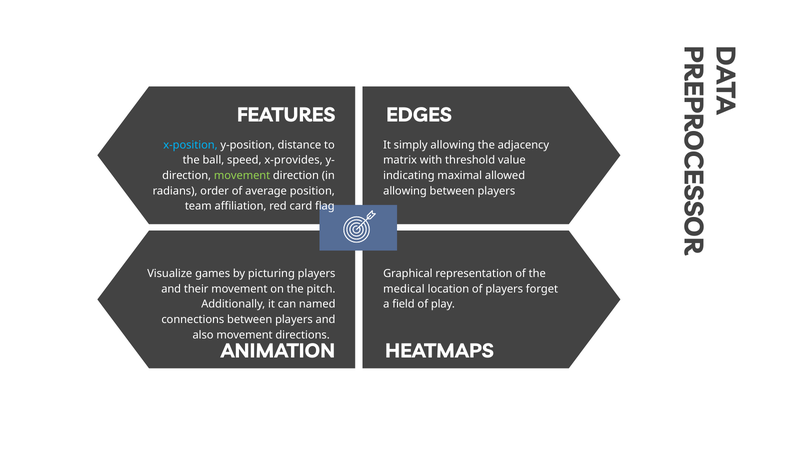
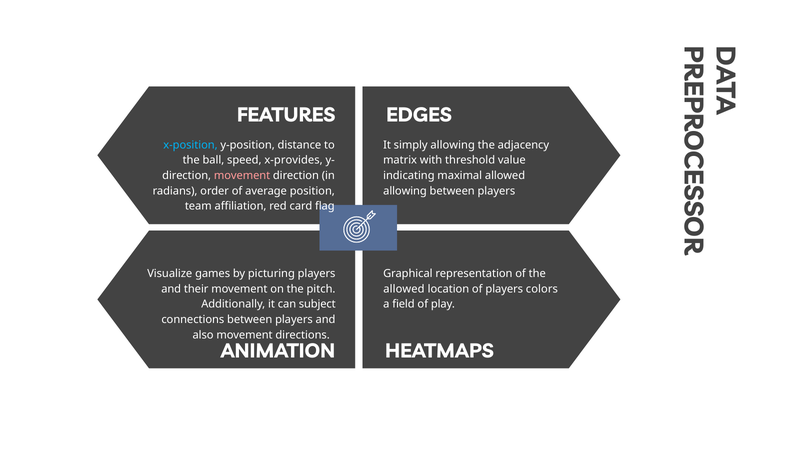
movement at (242, 176) colour: light green -> pink
medical at (404, 289): medical -> allowed
forget: forget -> colors
named: named -> subject
